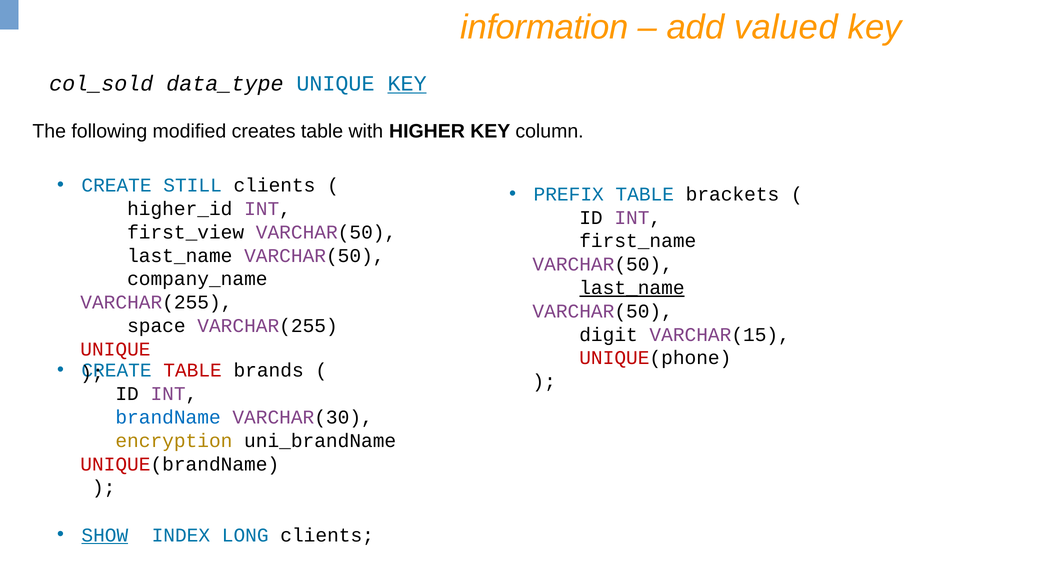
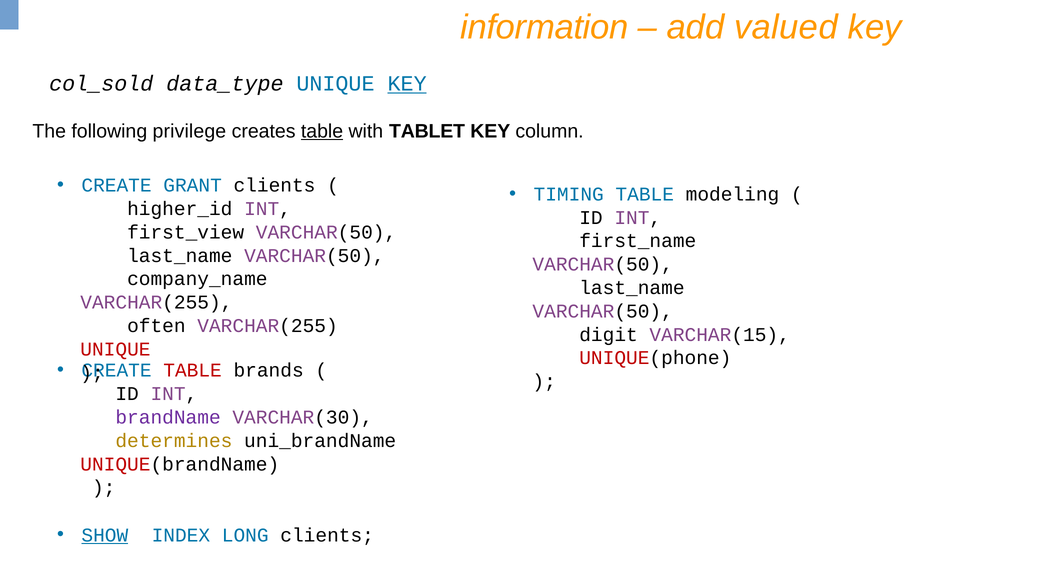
modified: modified -> privilege
table at (322, 131) underline: none -> present
HIGHER: HIGHER -> TABLET
STILL: STILL -> GRANT
PREFIX: PREFIX -> TIMING
brackets: brackets -> modeling
last_name at (632, 288) underline: present -> none
space: space -> often
brandName colour: blue -> purple
encryption: encryption -> determines
